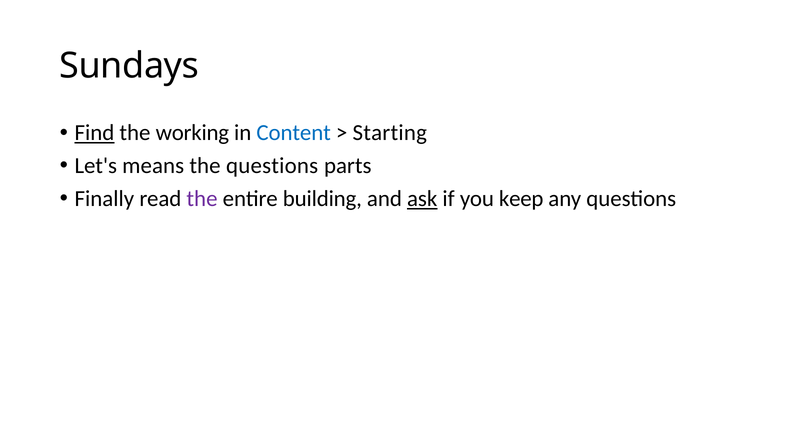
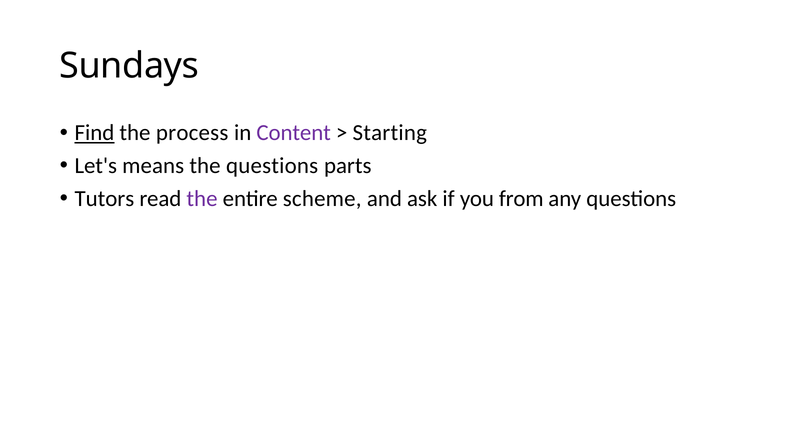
working: working -> process
Content colour: blue -> purple
Finally: Finally -> Tutors
building: building -> scheme
ask underline: present -> none
keep: keep -> from
